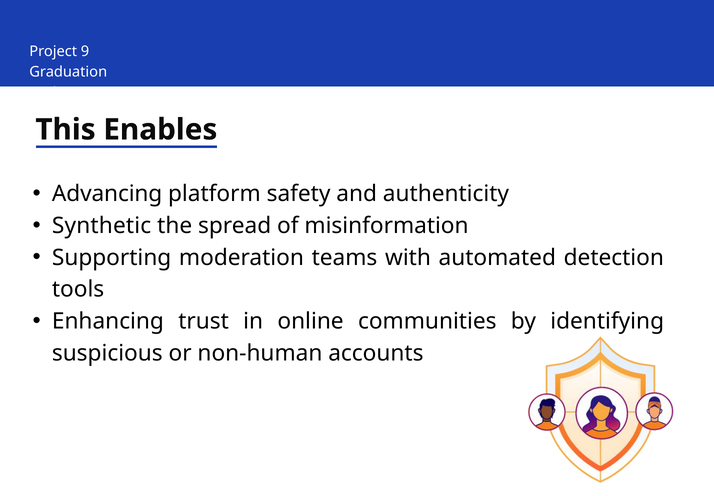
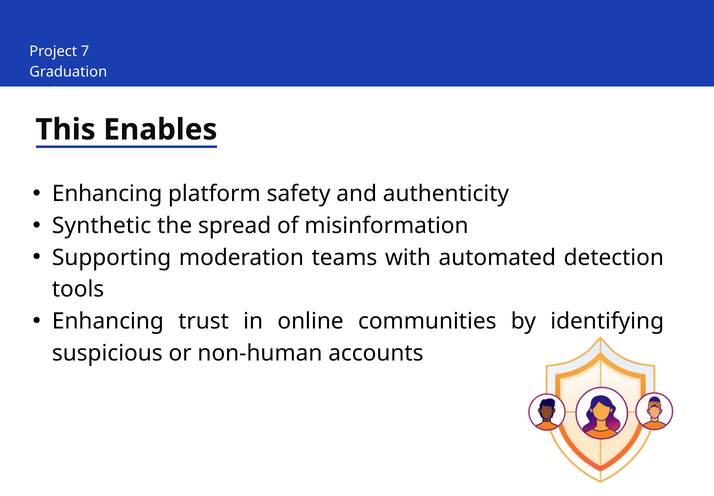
9: 9 -> 7
Advancing at (107, 194): Advancing -> Enhancing
